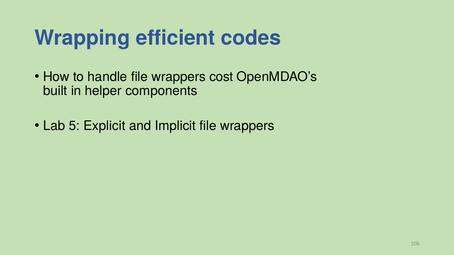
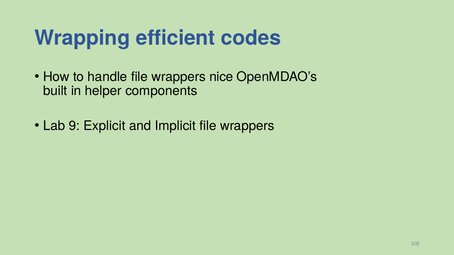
cost: cost -> nice
5: 5 -> 9
